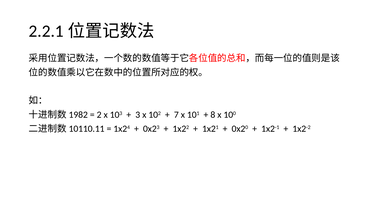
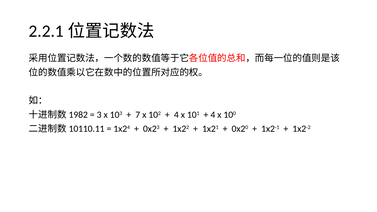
2: 2 -> 3
3: 3 -> 7
7 at (176, 115): 7 -> 4
8 at (213, 115): 8 -> 4
